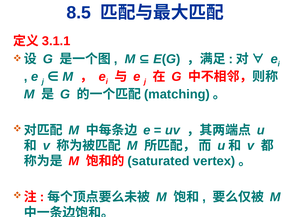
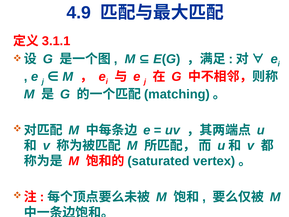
8.5: 8.5 -> 4.9
